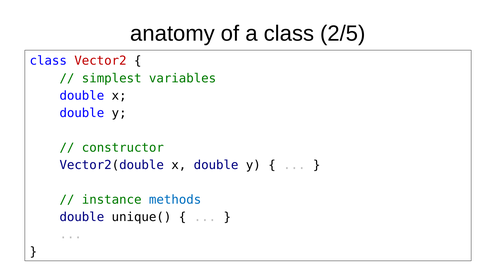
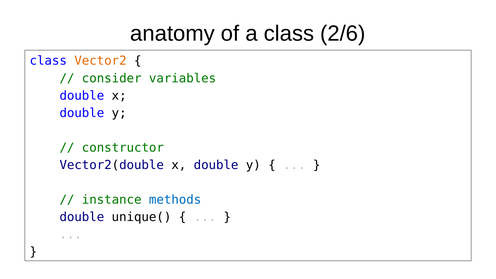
2/5: 2/5 -> 2/6
Vector2 colour: red -> orange
simplest: simplest -> consider
